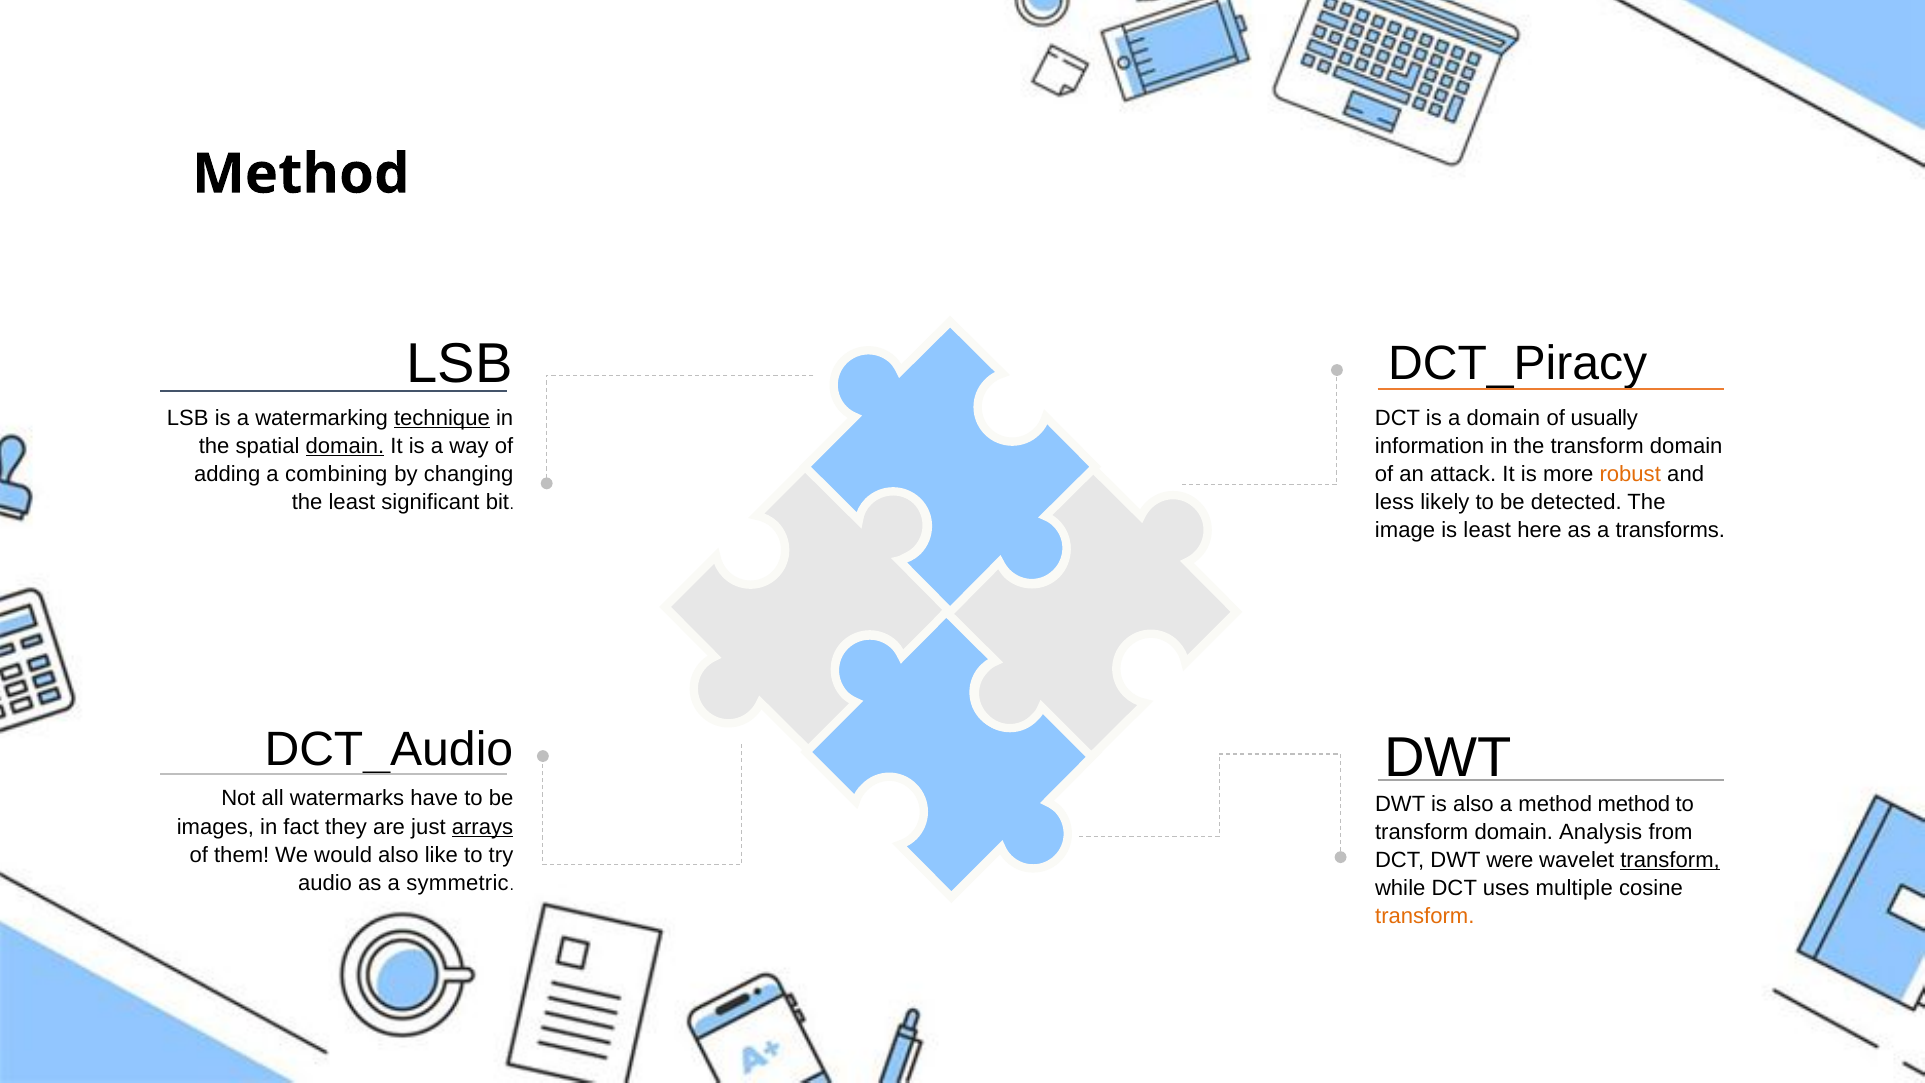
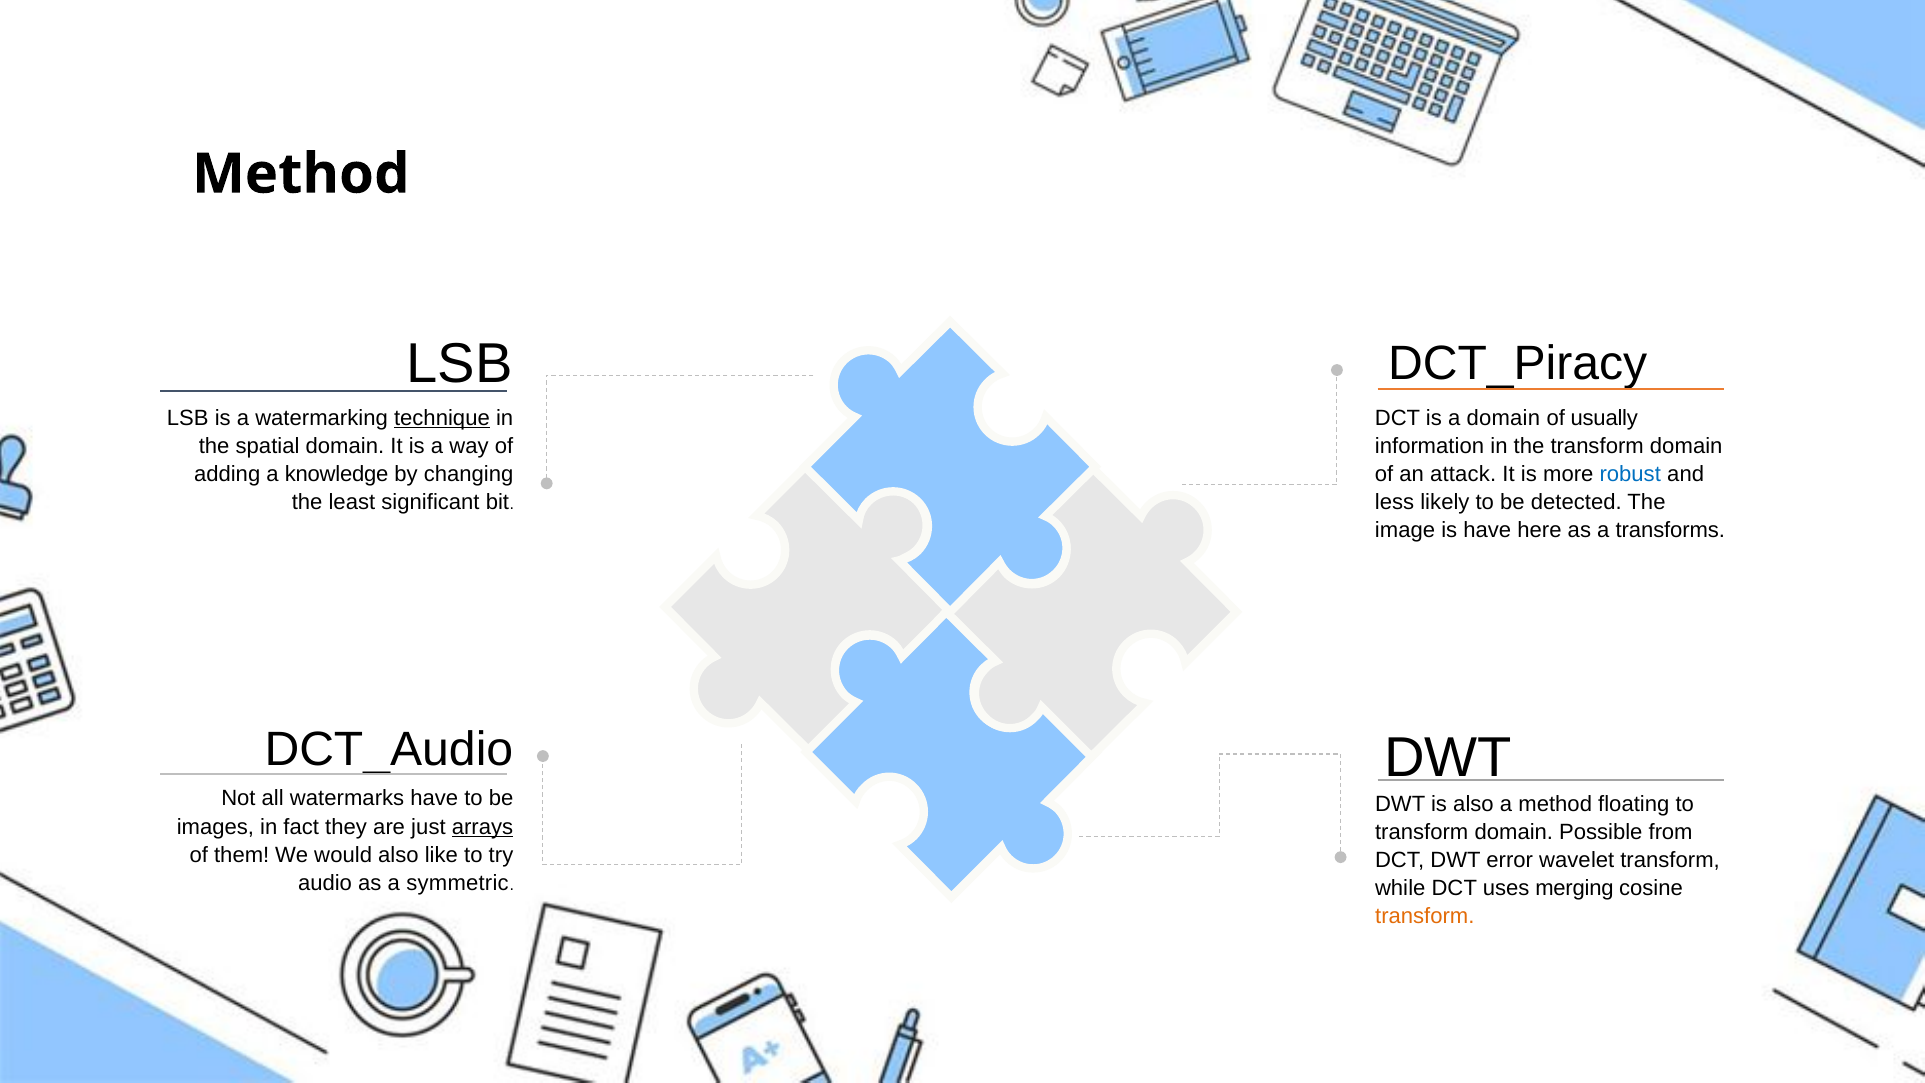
domain at (345, 446) underline: present -> none
combining: combining -> knowledge
robust colour: orange -> blue
is least: least -> have
method method: method -> floating
Analysis: Analysis -> Possible
were: were -> error
transform at (1670, 860) underline: present -> none
multiple: multiple -> merging
